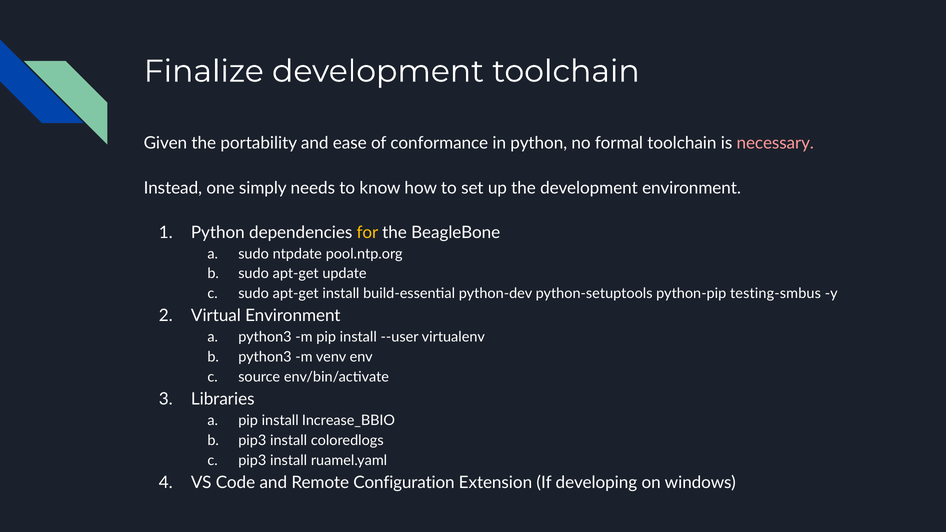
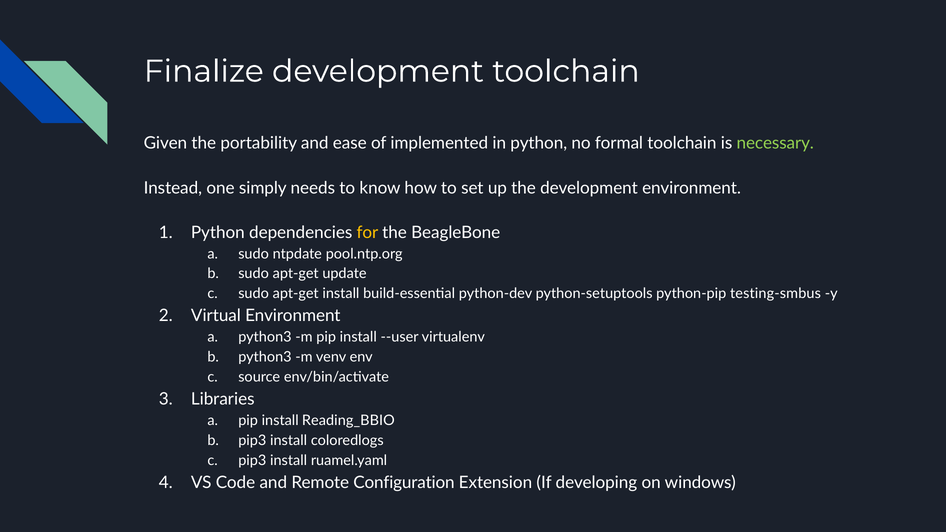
conformance: conformance -> implemented
necessary colour: pink -> light green
Increase_BBIO: Increase_BBIO -> Reading_BBIO
